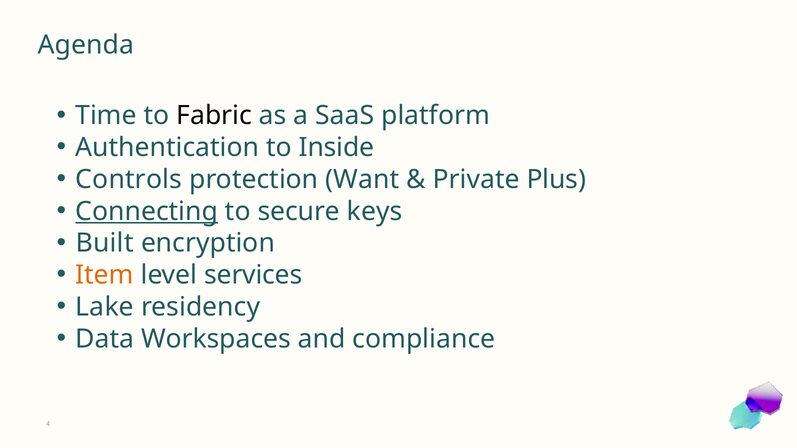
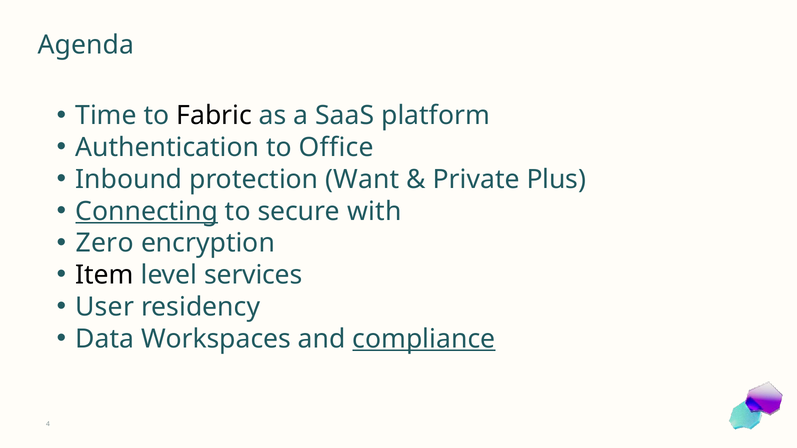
Inside: Inside -> Office
Controls: Controls -> Inbound
keys: keys -> with
Built: Built -> Zero
Item colour: orange -> black
Lake: Lake -> User
compliance underline: none -> present
